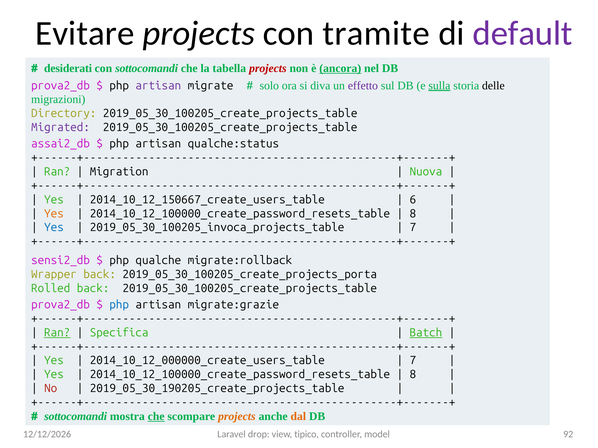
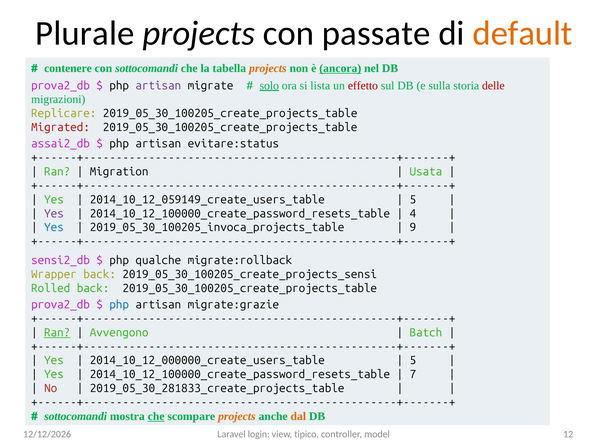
Evitare: Evitare -> Plurale
tramite: tramite -> passate
default colour: purple -> orange
desiderati: desiderati -> contenere
projects at (268, 68) colour: red -> orange
solo underline: none -> present
diva: diva -> lista
effetto colour: purple -> red
sulla underline: present -> none
delle colour: black -> red
Directory: Directory -> Replicare
Migrated colour: purple -> red
qualche:status: qualche:status -> evitare:status
Nuova: Nuova -> Usata
2014_10_12_150667_create_users_table: 2014_10_12_150667_create_users_table -> 2014_10_12_059149_create_users_table
6 at (413, 200): 6 -> 5
Yes at (54, 214) colour: orange -> purple
8 at (413, 214): 8 -> 4
7 at (413, 228): 7 -> 9
2019_05_30_100205_create_projects_porta: 2019_05_30_100205_create_projects_porta -> 2019_05_30_100205_create_projects_sensi
Specifica: Specifica -> Avvengono
Batch underline: present -> none
7 at (413, 361): 7 -> 5
8 at (413, 375): 8 -> 7
2019_05_30_190205_create_projects_table: 2019_05_30_190205_create_projects_table -> 2019_05_30_281833_create_projects_table
drop: drop -> login
92: 92 -> 12
